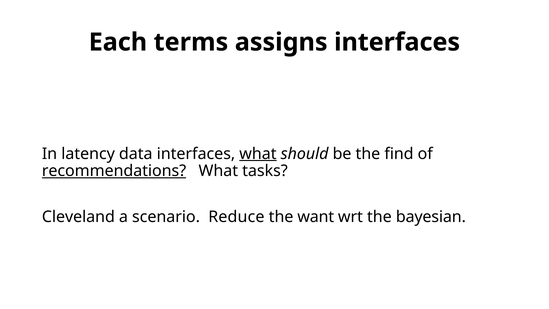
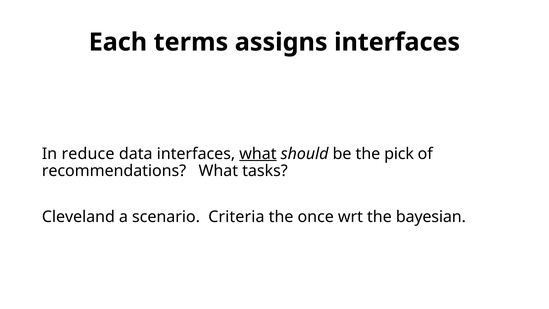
latency: latency -> reduce
find: find -> pick
recommendations underline: present -> none
Reduce: Reduce -> Criteria
want: want -> once
